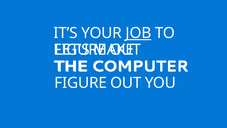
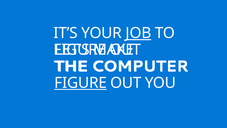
FIGURE at (81, 83) underline: none -> present
